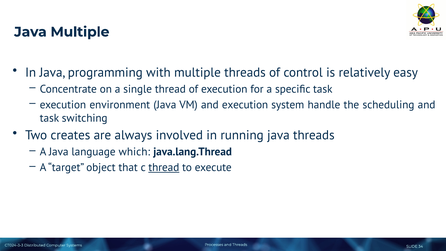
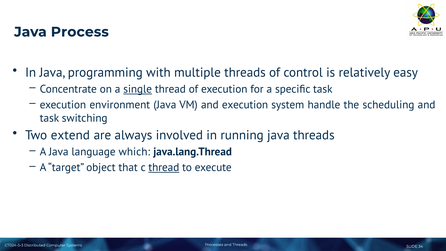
Java Multiple: Multiple -> Process
single underline: none -> present
creates: creates -> extend
